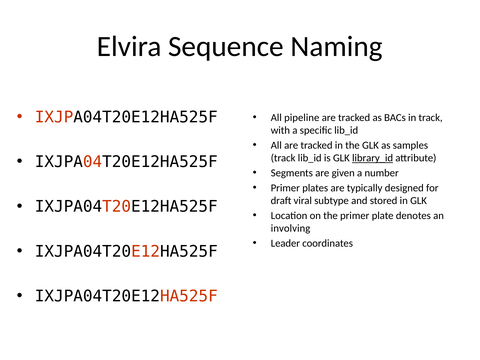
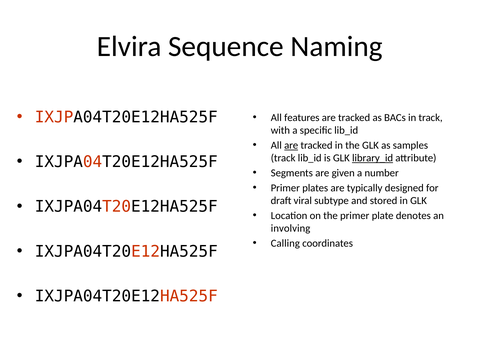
pipeline: pipeline -> features
are at (291, 145) underline: none -> present
Leader: Leader -> Calling
